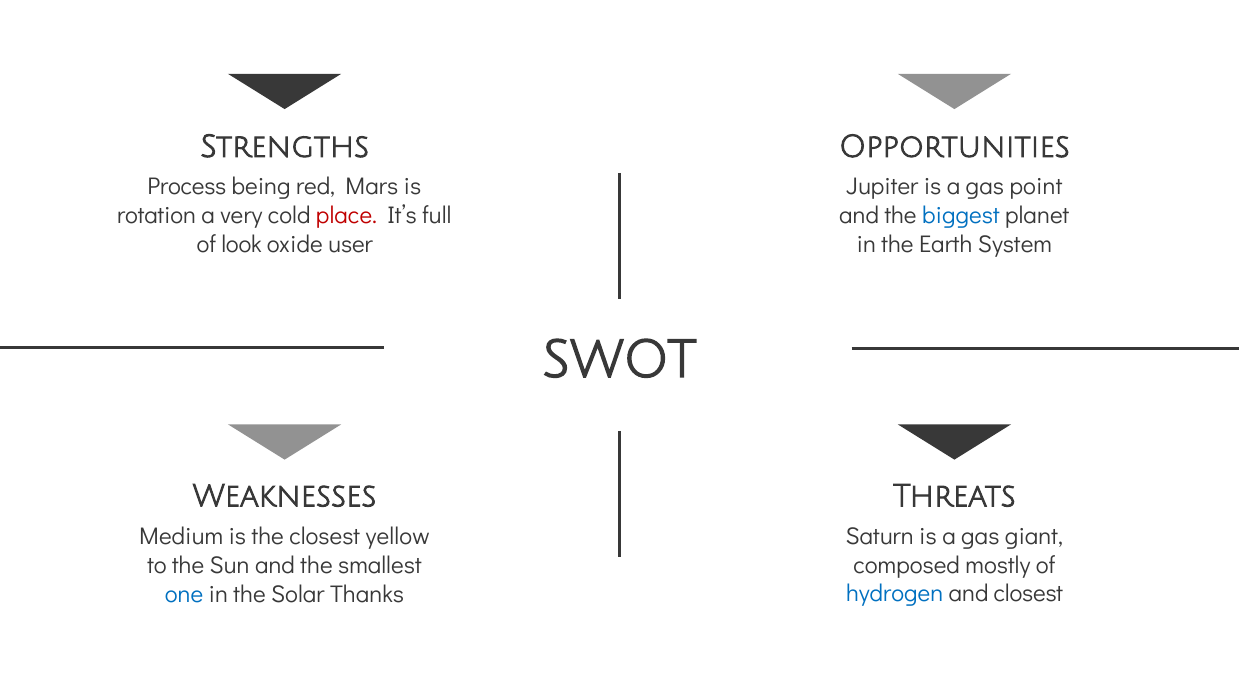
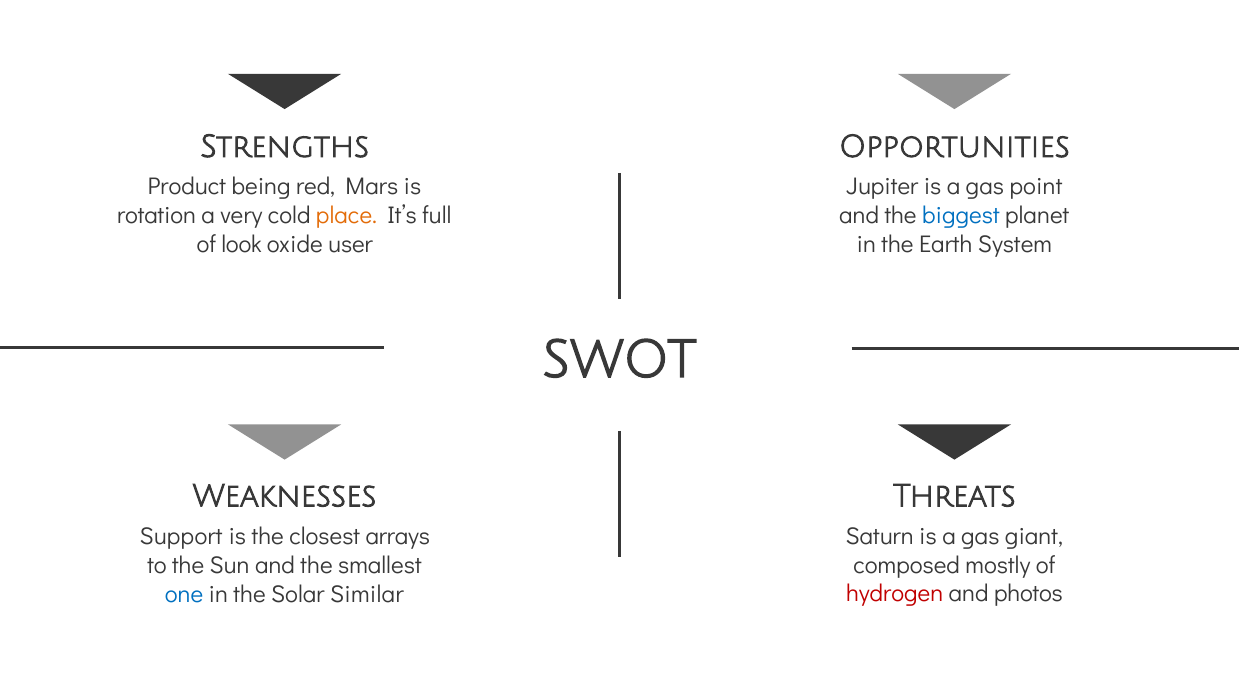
Process: Process -> Product
place colour: red -> orange
Medium: Medium -> Support
yellow: yellow -> arrays
hydrogen colour: blue -> red
and closest: closest -> photos
Thanks: Thanks -> Similar
